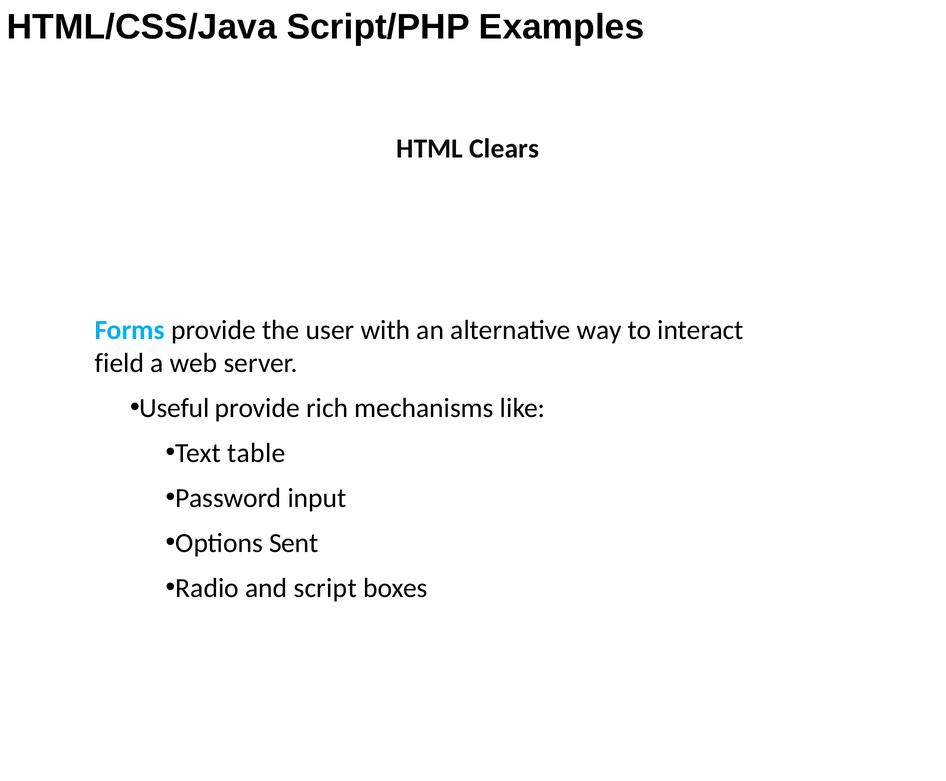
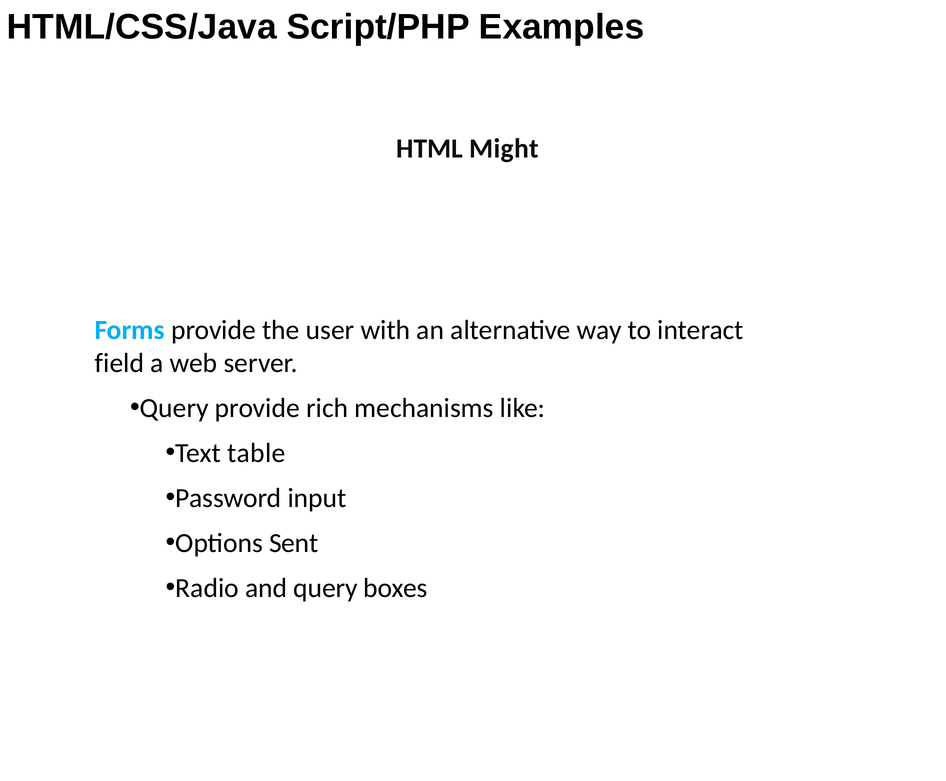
Clears: Clears -> Might
Useful at (174, 408): Useful -> Query
and script: script -> query
